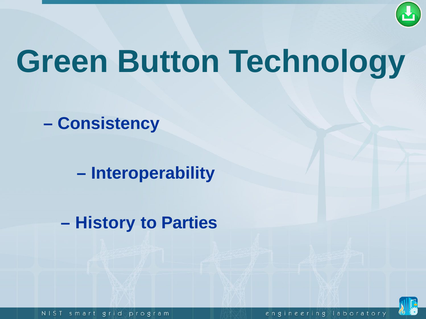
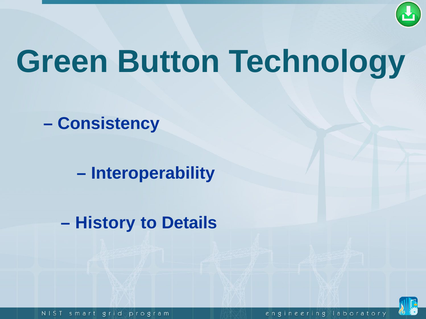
Parties: Parties -> Details
